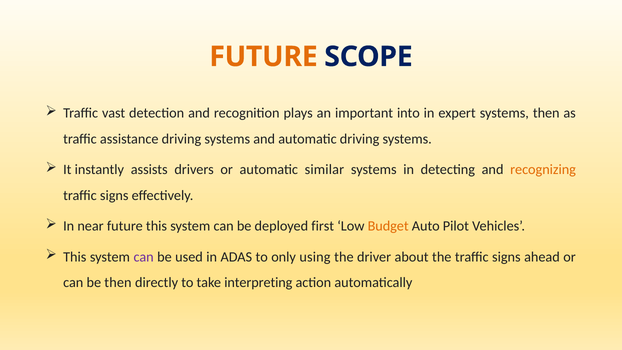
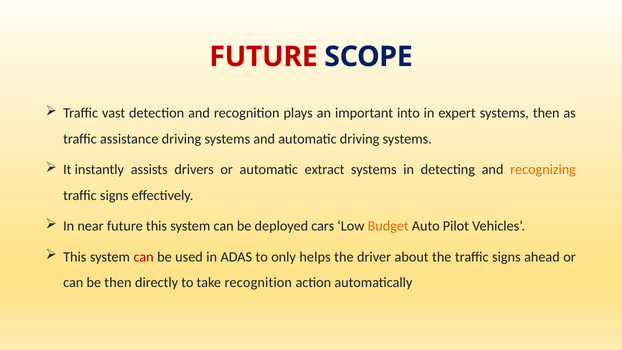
FUTURE at (264, 57) colour: orange -> red
similar: similar -> extract
first: first -> cars
can at (144, 257) colour: purple -> red
using: using -> helps
take interpreting: interpreting -> recognition
